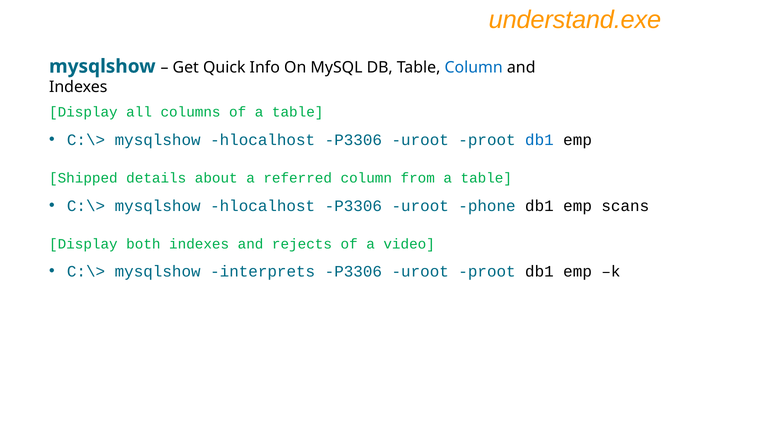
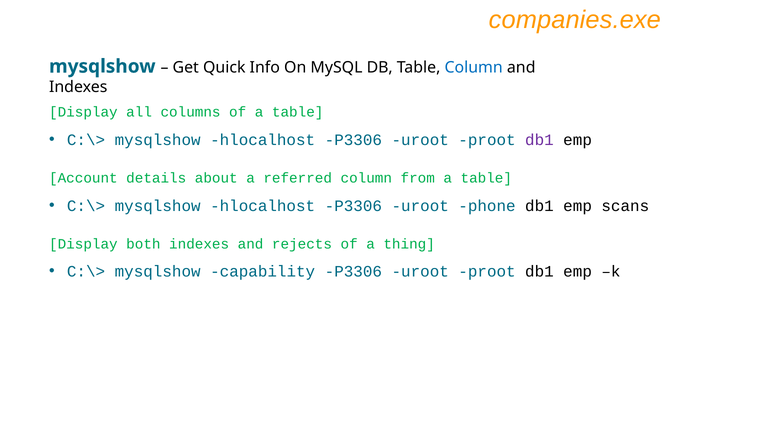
understand.exe: understand.exe -> companies.exe
db1 at (539, 140) colour: blue -> purple
Shipped: Shipped -> Account
video: video -> thing
interprets: interprets -> capability
